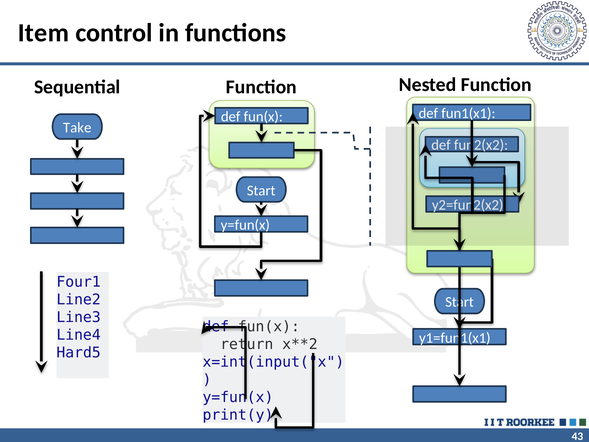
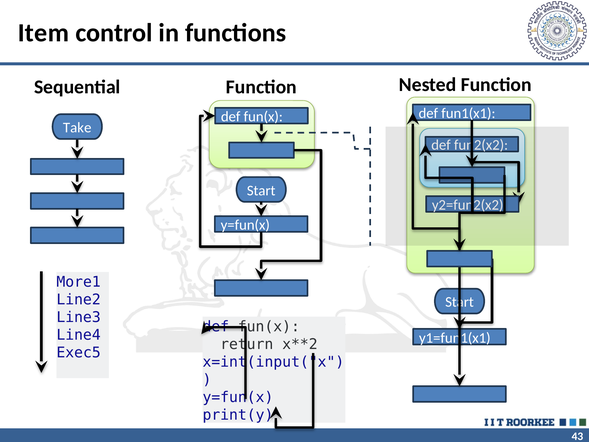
Four1: Four1 -> More1
Hard5: Hard5 -> Exec5
